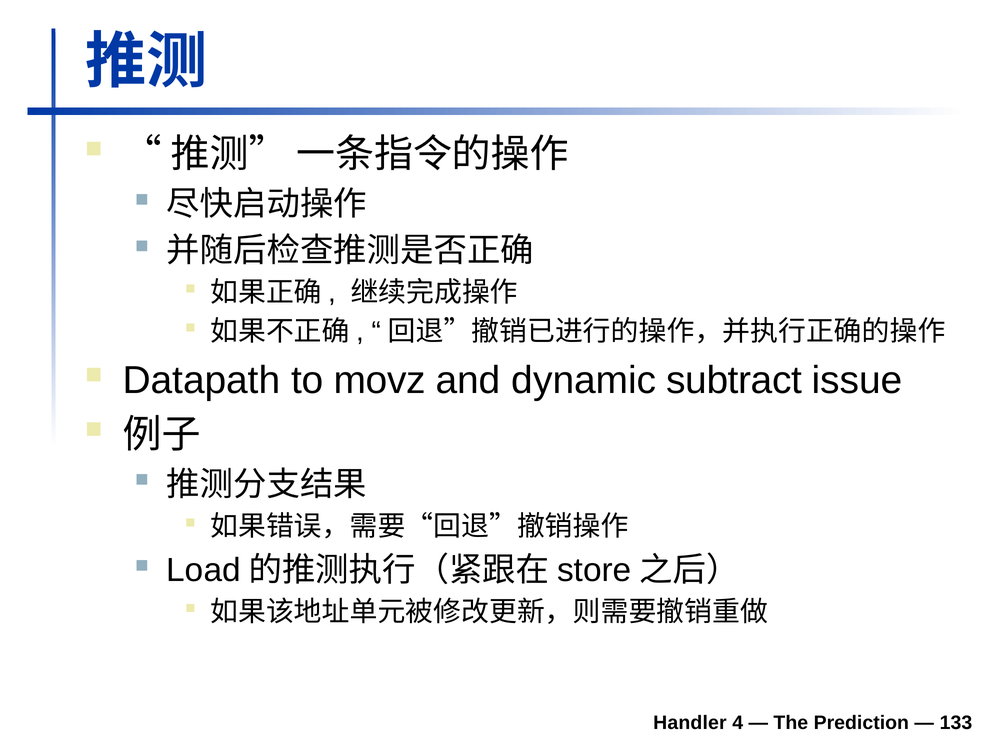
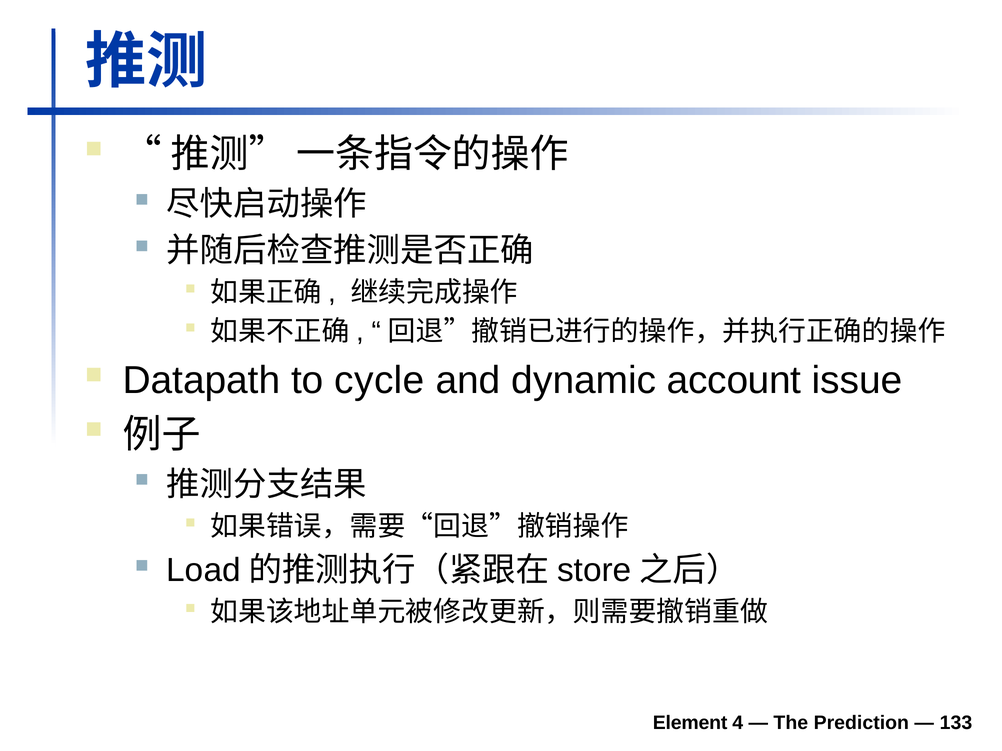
movz: movz -> cycle
subtract: subtract -> account
Handler: Handler -> Element
